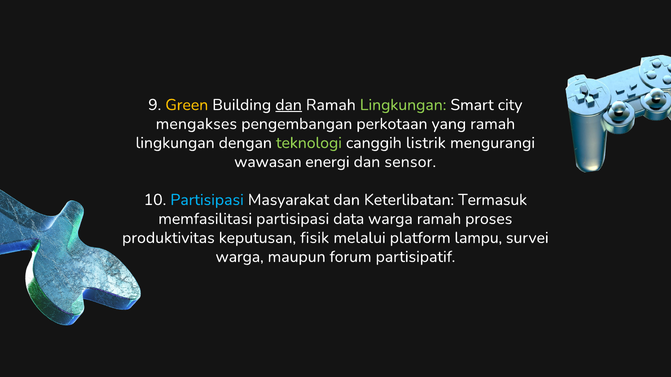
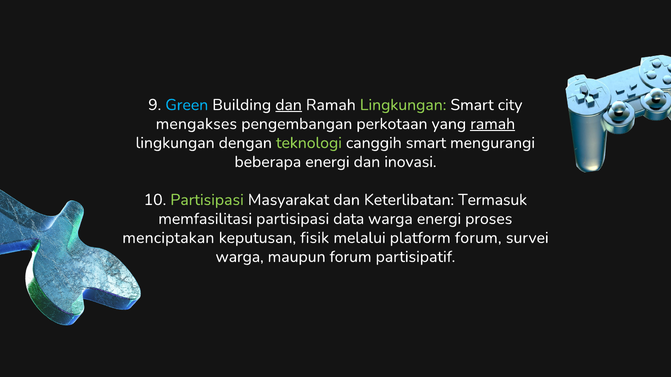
Green colour: yellow -> light blue
ramah at (493, 124) underline: none -> present
canggih listrik: listrik -> smart
wawasan: wawasan -> beberapa
sensor: sensor -> inovasi
Partisipasi at (207, 200) colour: light blue -> light green
warga ramah: ramah -> energi
produktivitas: produktivitas -> menciptakan
platform lampu: lampu -> forum
